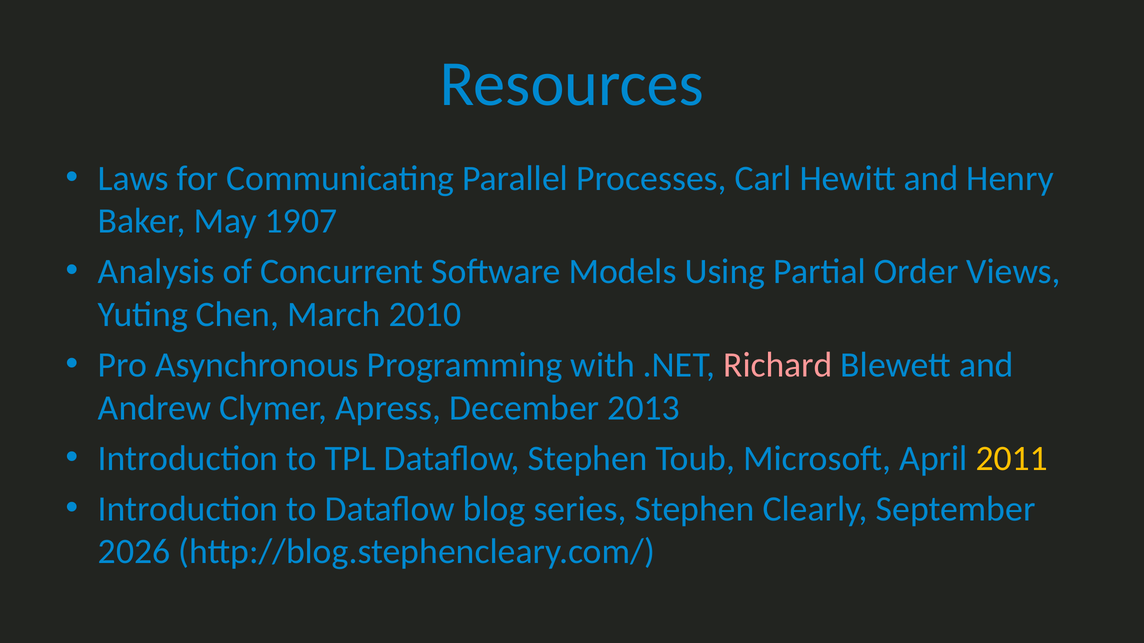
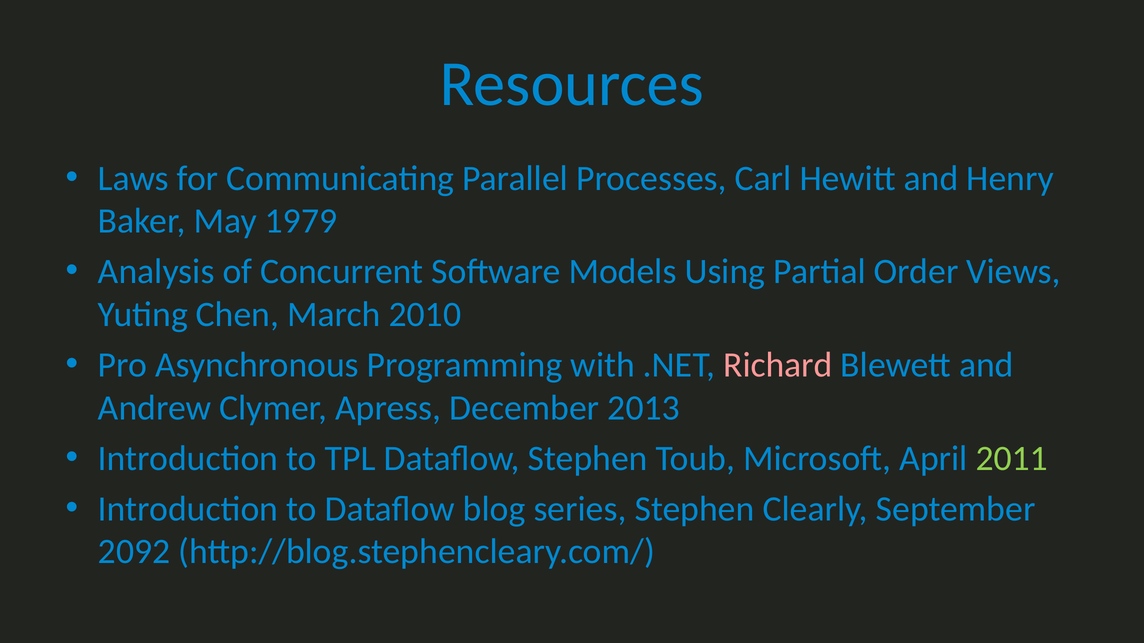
1907: 1907 -> 1979
2011 colour: yellow -> light green
2026: 2026 -> 2092
